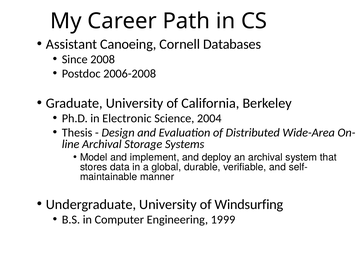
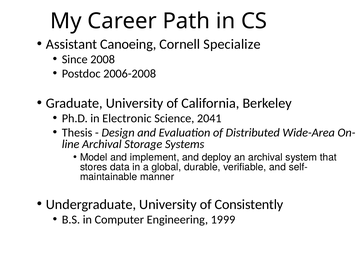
Databases: Databases -> Specialize
2004: 2004 -> 2041
Windsurfing: Windsurfing -> Consistently
